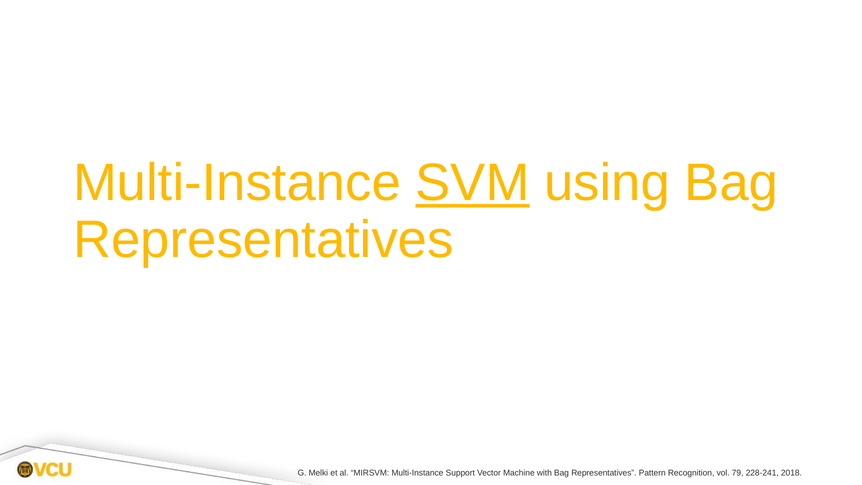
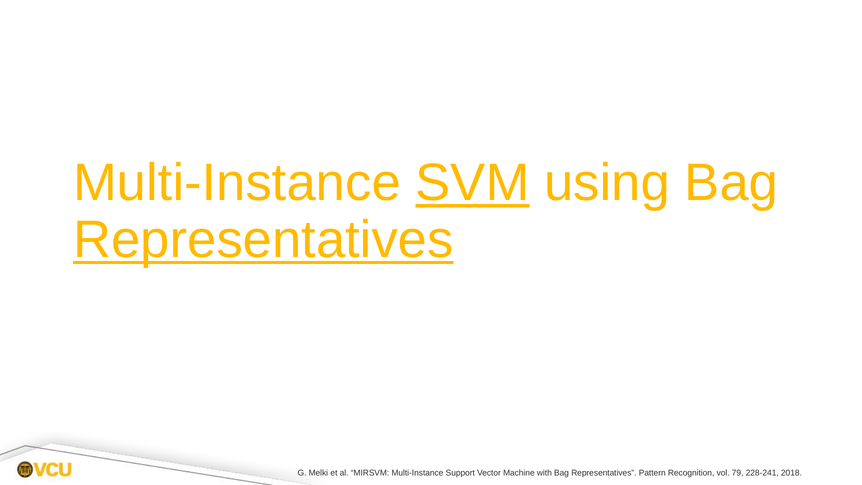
Representatives at (263, 240) underline: none -> present
